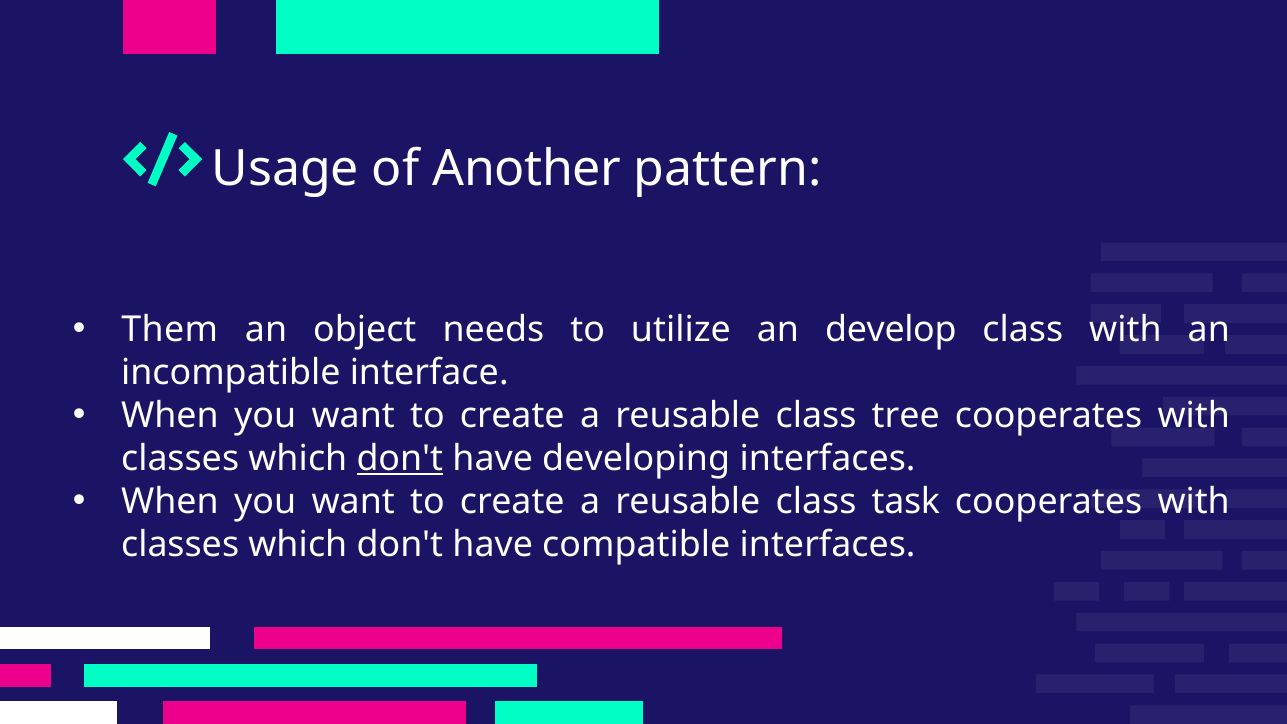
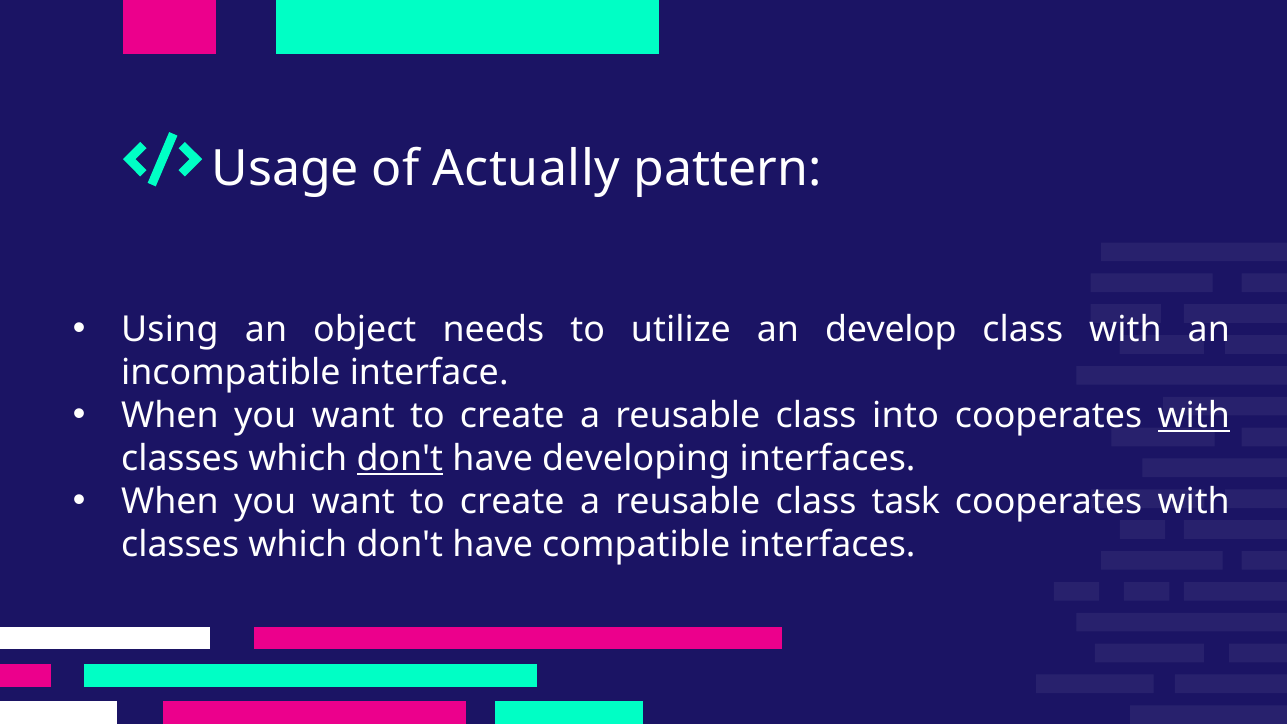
Another: Another -> Actually
Them: Them -> Using
tree: tree -> into
with at (1194, 416) underline: none -> present
